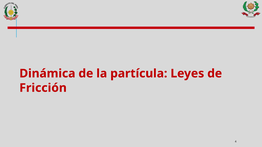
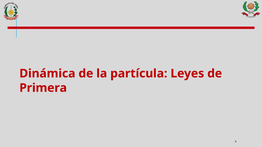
Fricción: Fricción -> Primera
